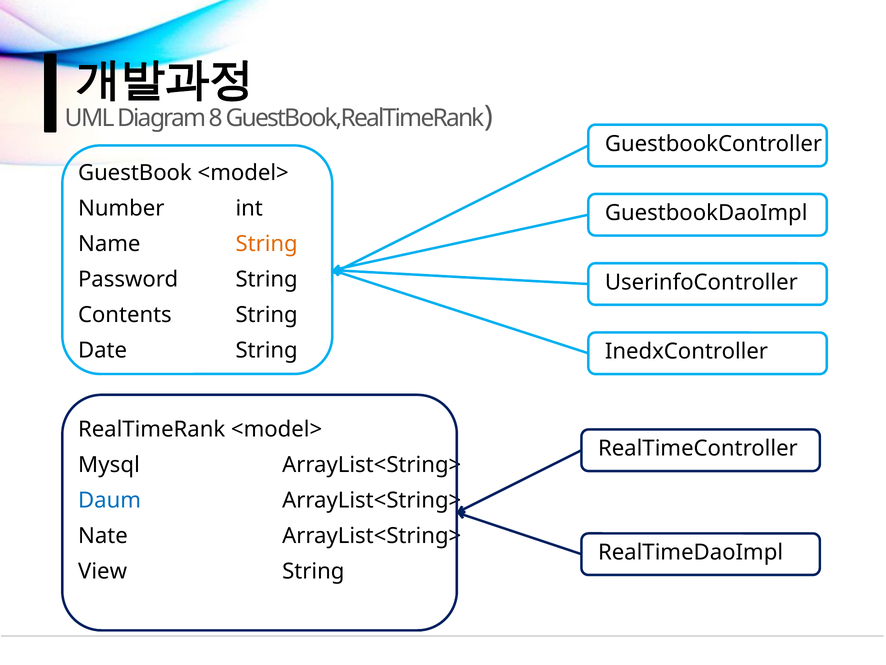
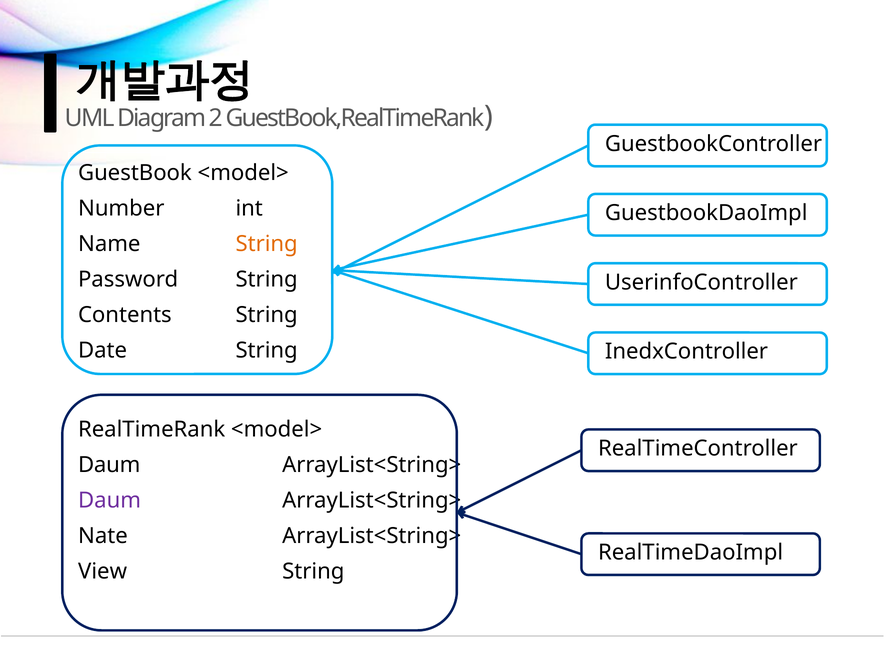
8: 8 -> 2
Mysql at (109, 465): Mysql -> Daum
Daum at (110, 500) colour: blue -> purple
